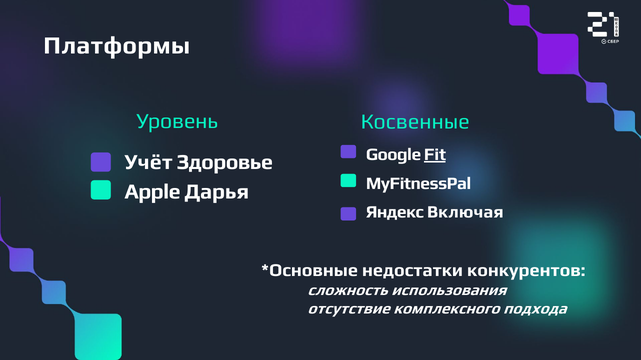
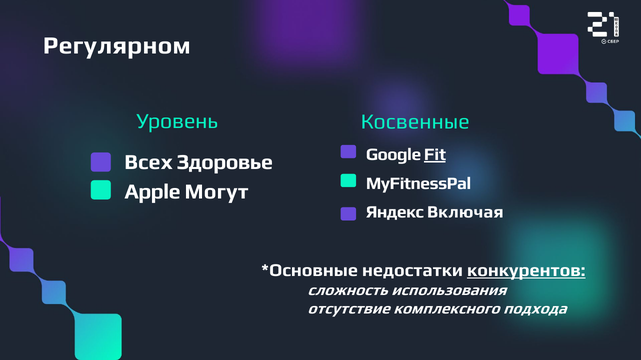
Платформы: Платформы -> Регулярном
Учёт: Учёт -> Всех
Дарья: Дарья -> Могут
конкурентов underline: none -> present
